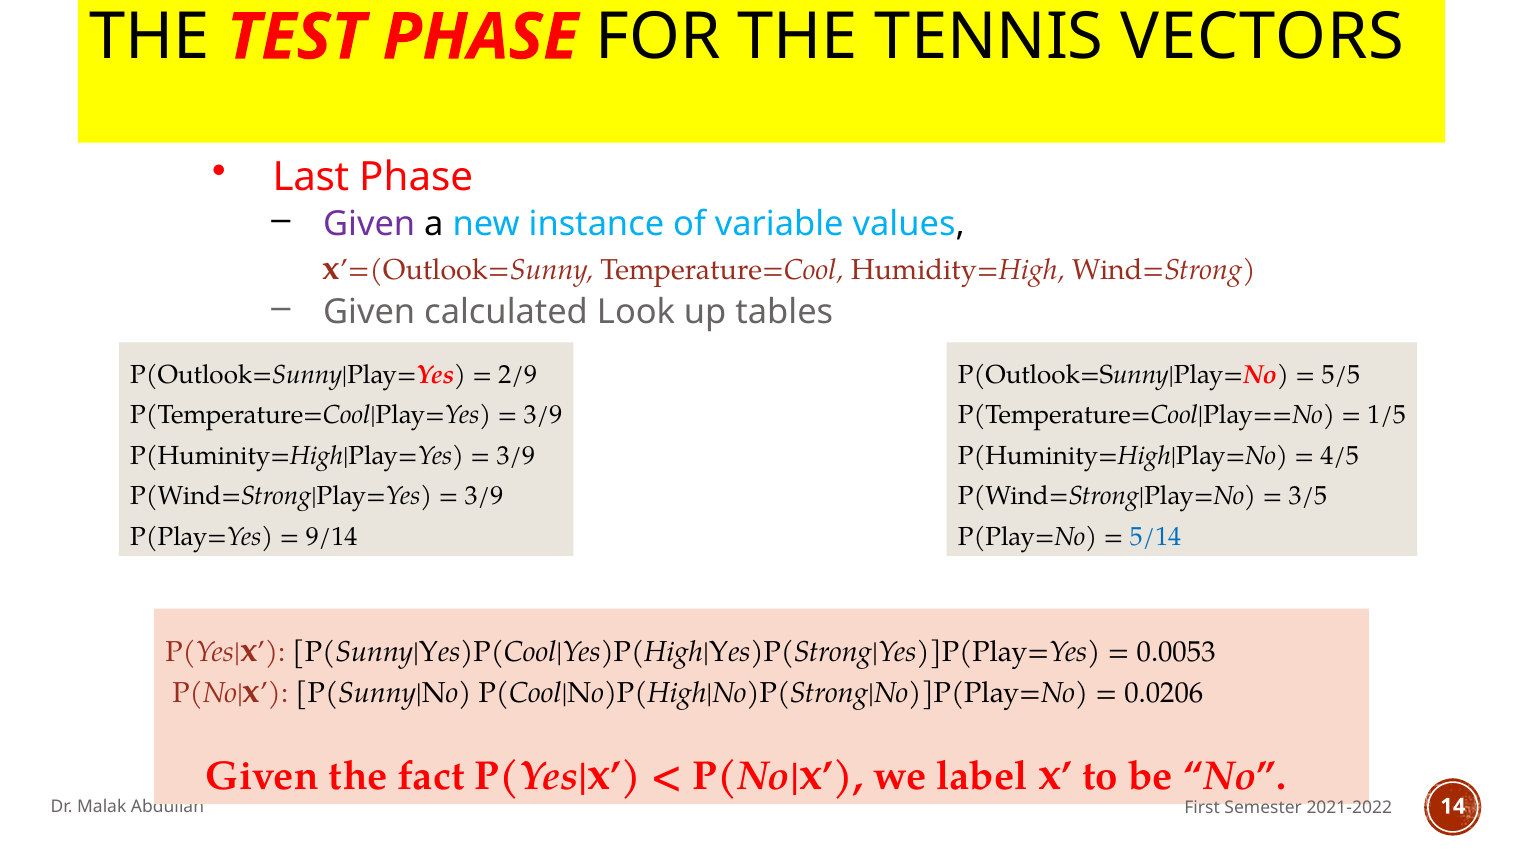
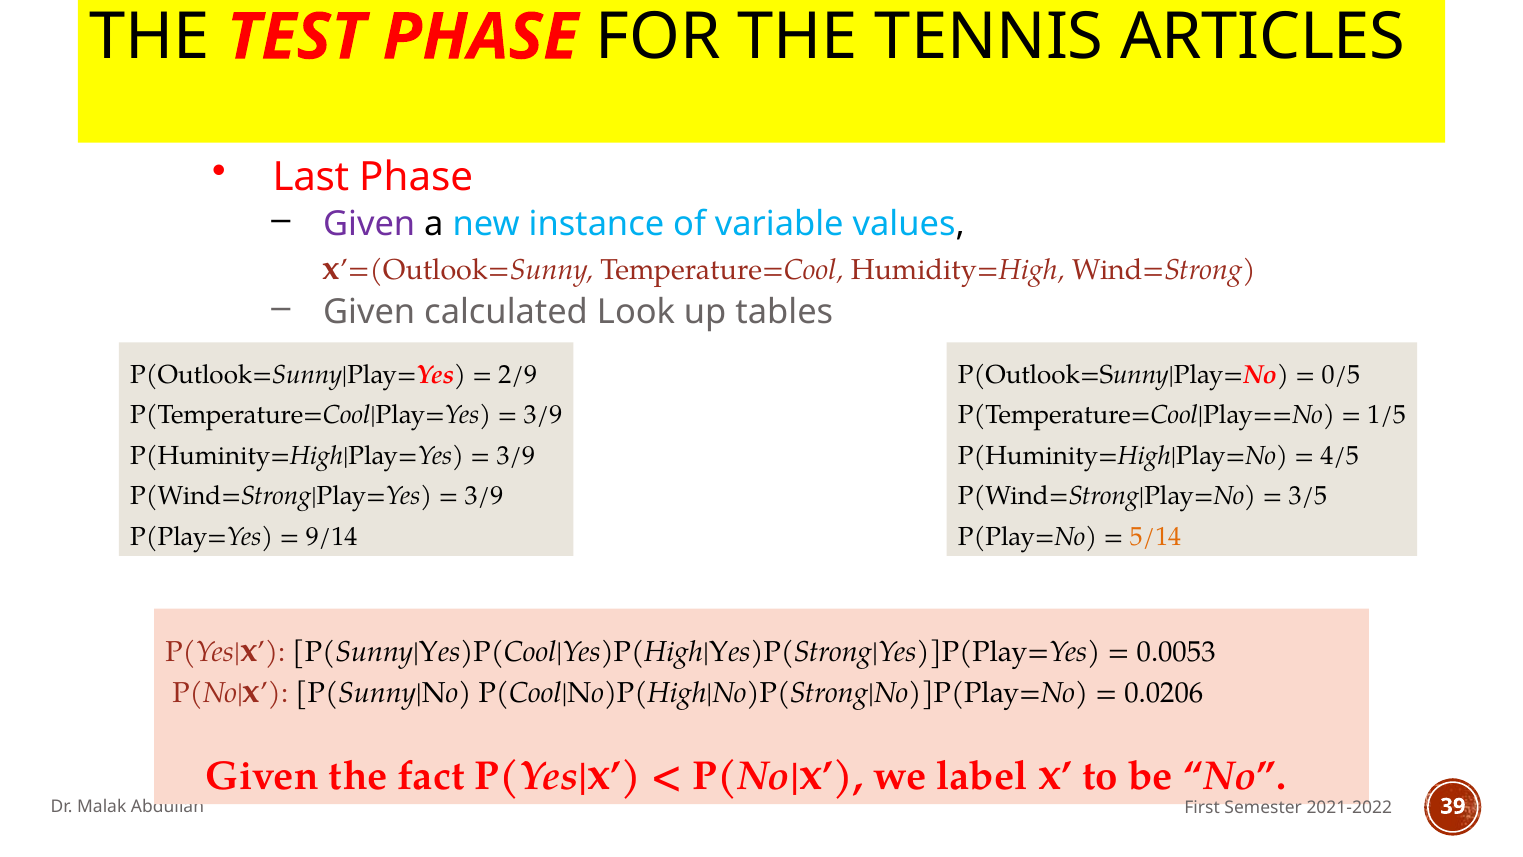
VECTORS: VECTORS -> ARTICLES
5/5: 5/5 -> 0/5
5/14 colour: blue -> orange
14: 14 -> 39
